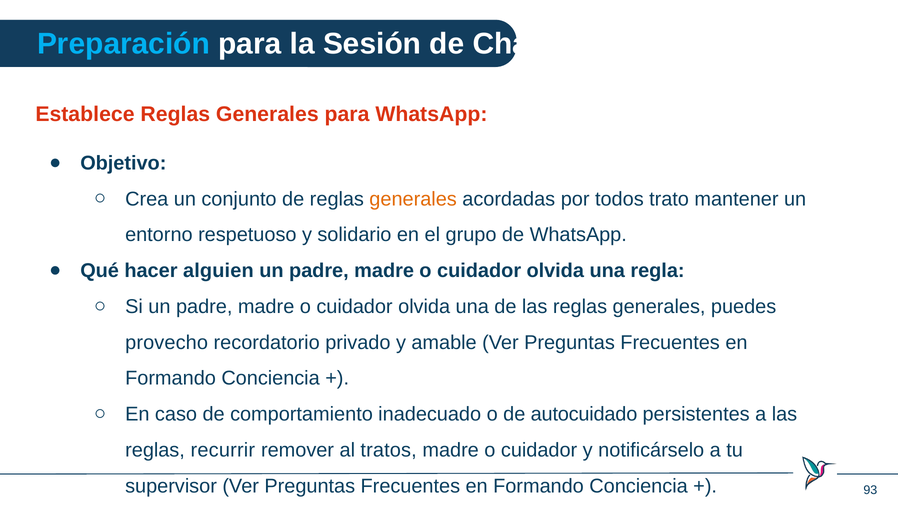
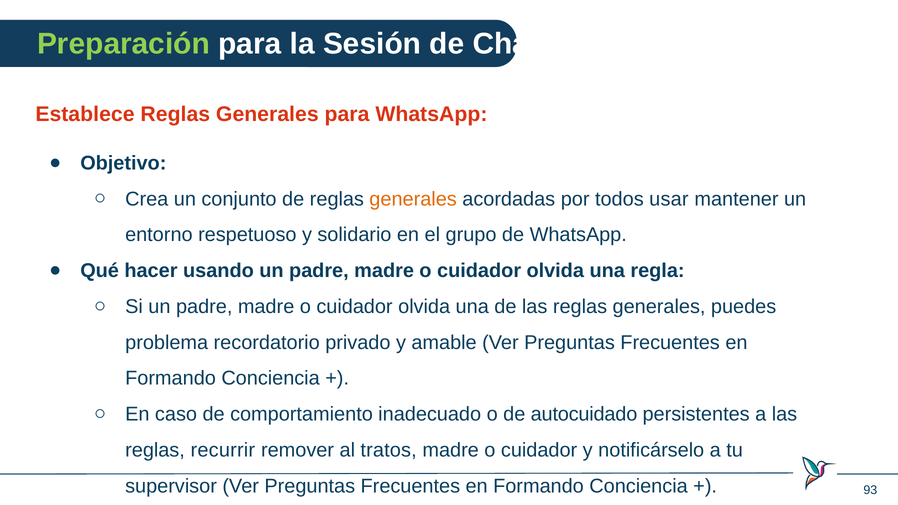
Preparación colour: light blue -> light green
trato: trato -> usar
alguien: alguien -> usando
provecho: provecho -> problema
